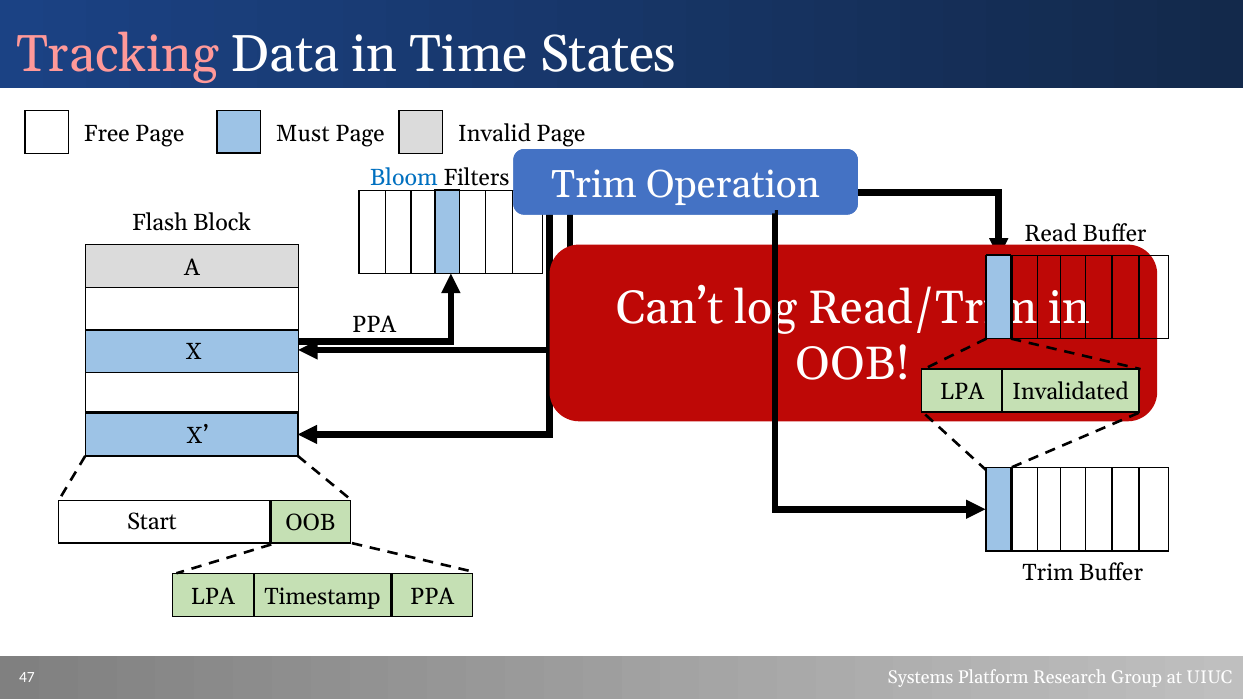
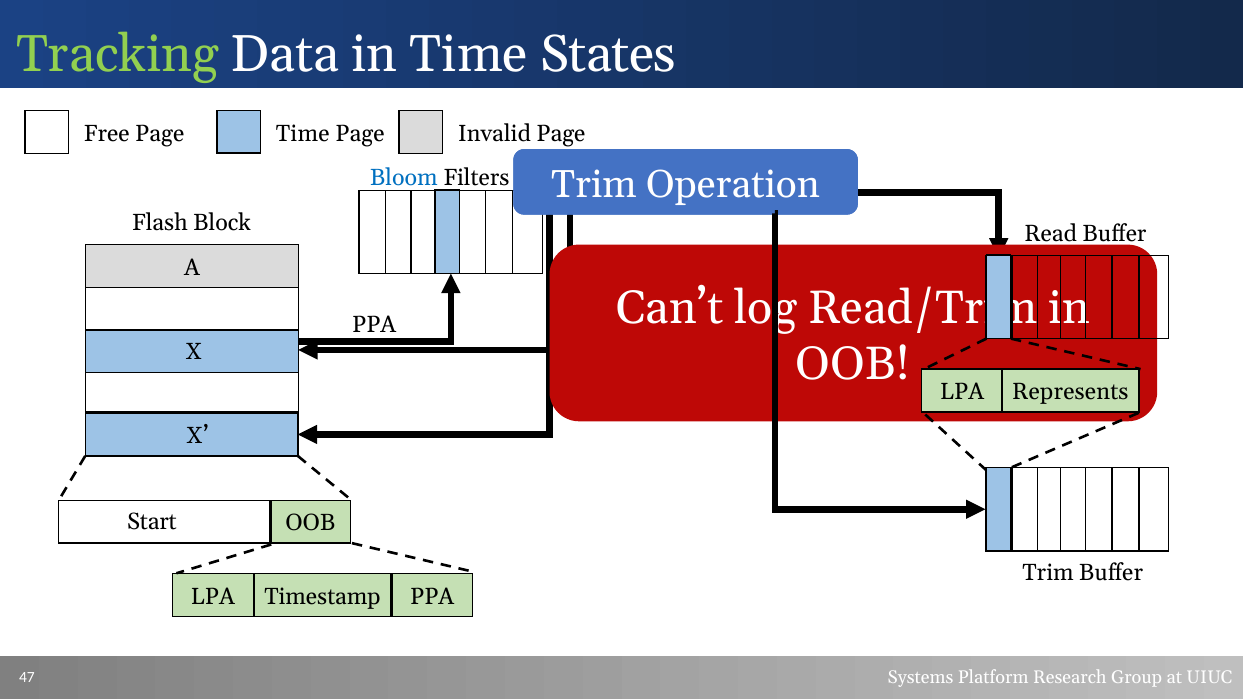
Tracking colour: pink -> light green
Page Must: Must -> Time
Invalidated: Invalidated -> Represents
